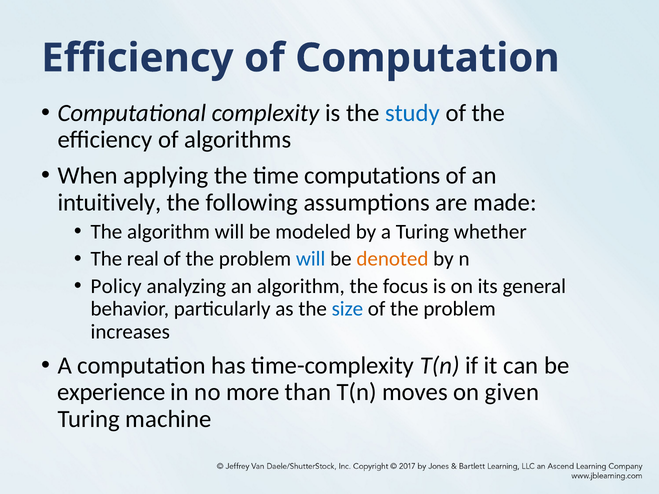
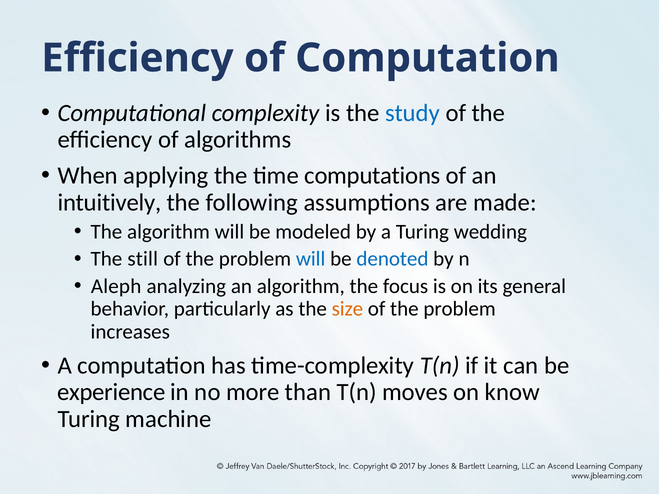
whether: whether -> wedding
real: real -> still
denoted colour: orange -> blue
Policy: Policy -> Aleph
size colour: blue -> orange
given: given -> know
